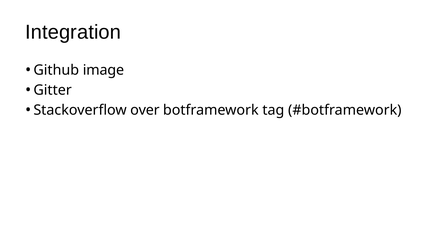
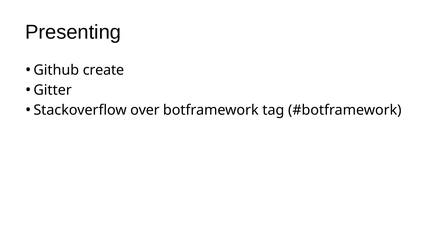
Integration: Integration -> Presenting
image: image -> create
